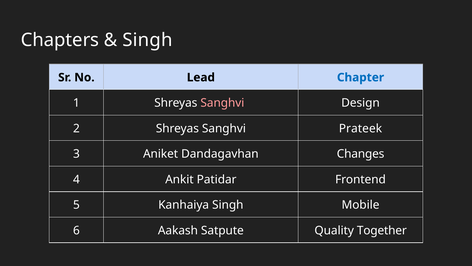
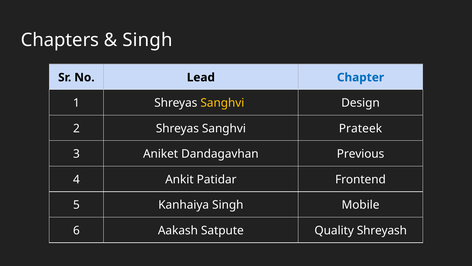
Sanghvi at (222, 103) colour: pink -> yellow
Changes: Changes -> Previous
Together: Together -> Shreyash
